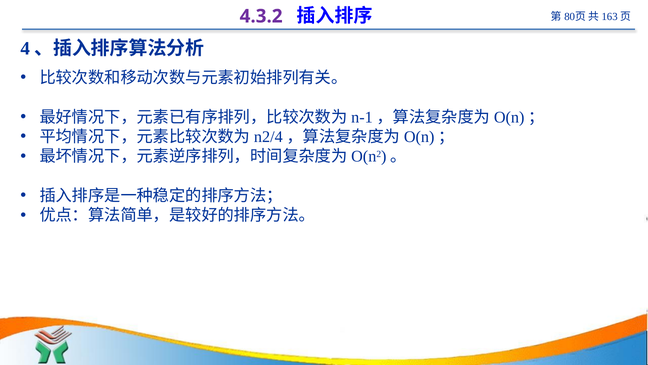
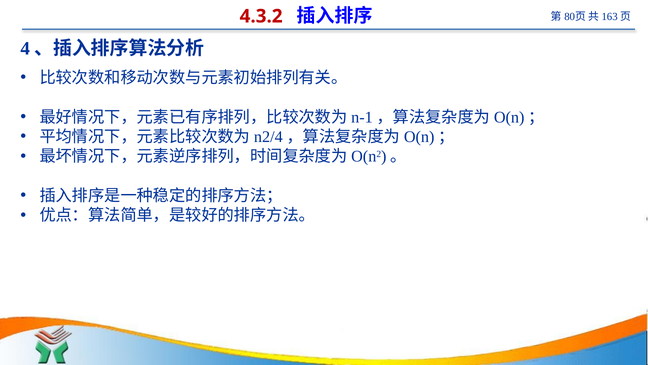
4.3.2 colour: purple -> red
